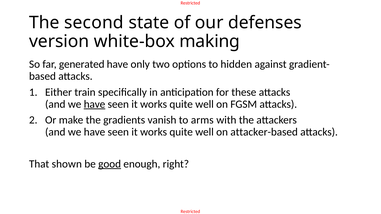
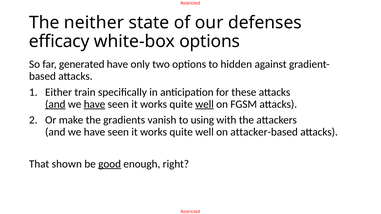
second: second -> neither
version: version -> efficacy
white-box making: making -> options
and at (55, 104) underline: none -> present
well at (205, 104) underline: none -> present
arms: arms -> using
